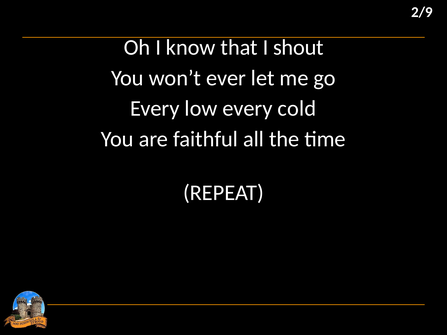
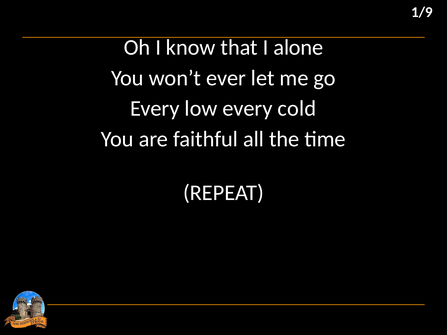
2/9: 2/9 -> 1/9
shout: shout -> alone
